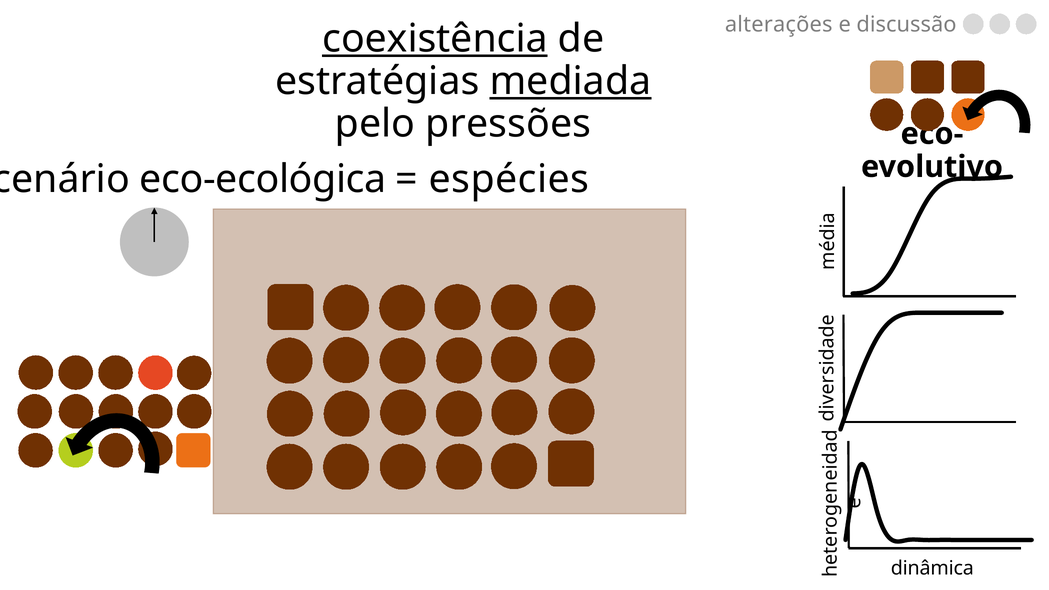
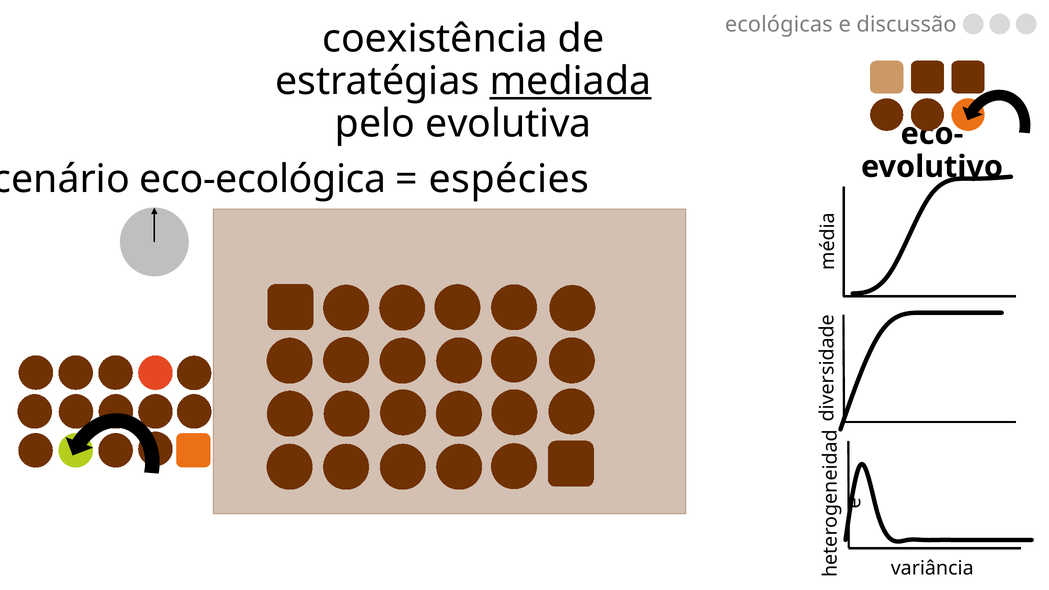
alterações: alterações -> ecológicas
coexistência underline: present -> none
pressões: pressões -> evolutiva
dinâmica: dinâmica -> variância
